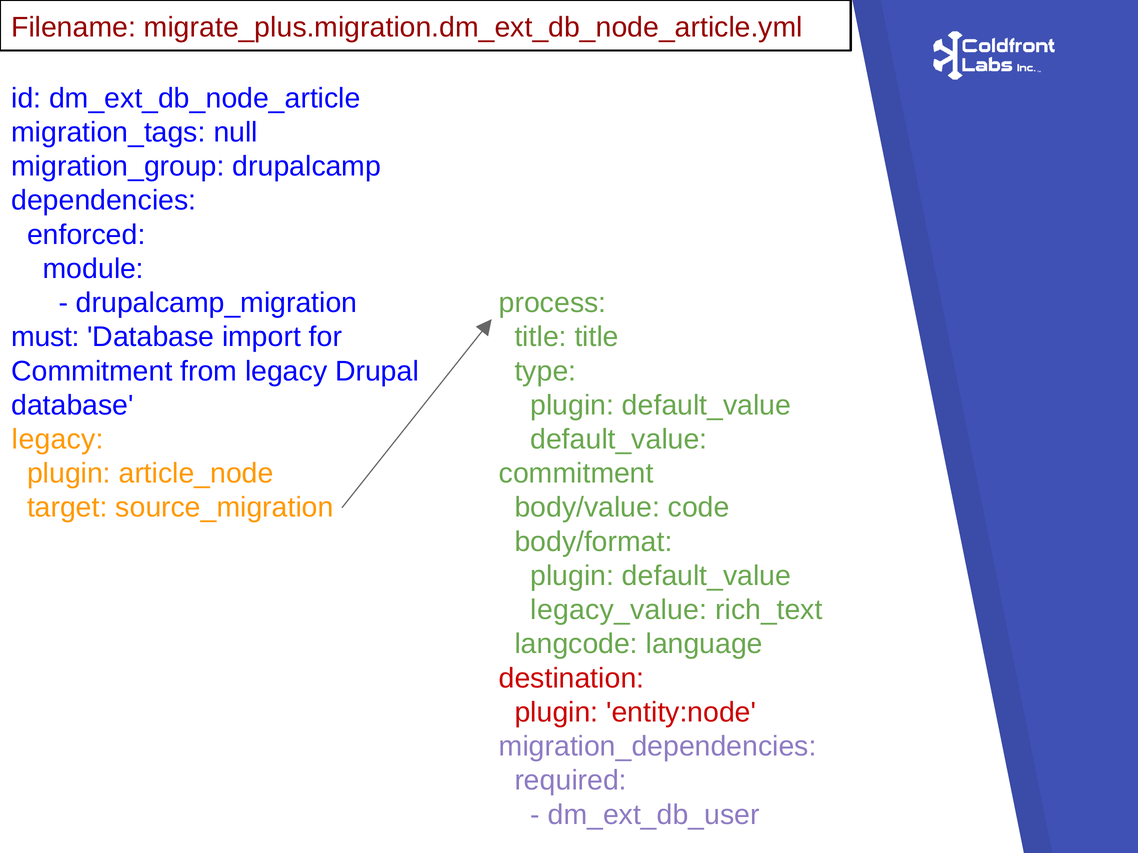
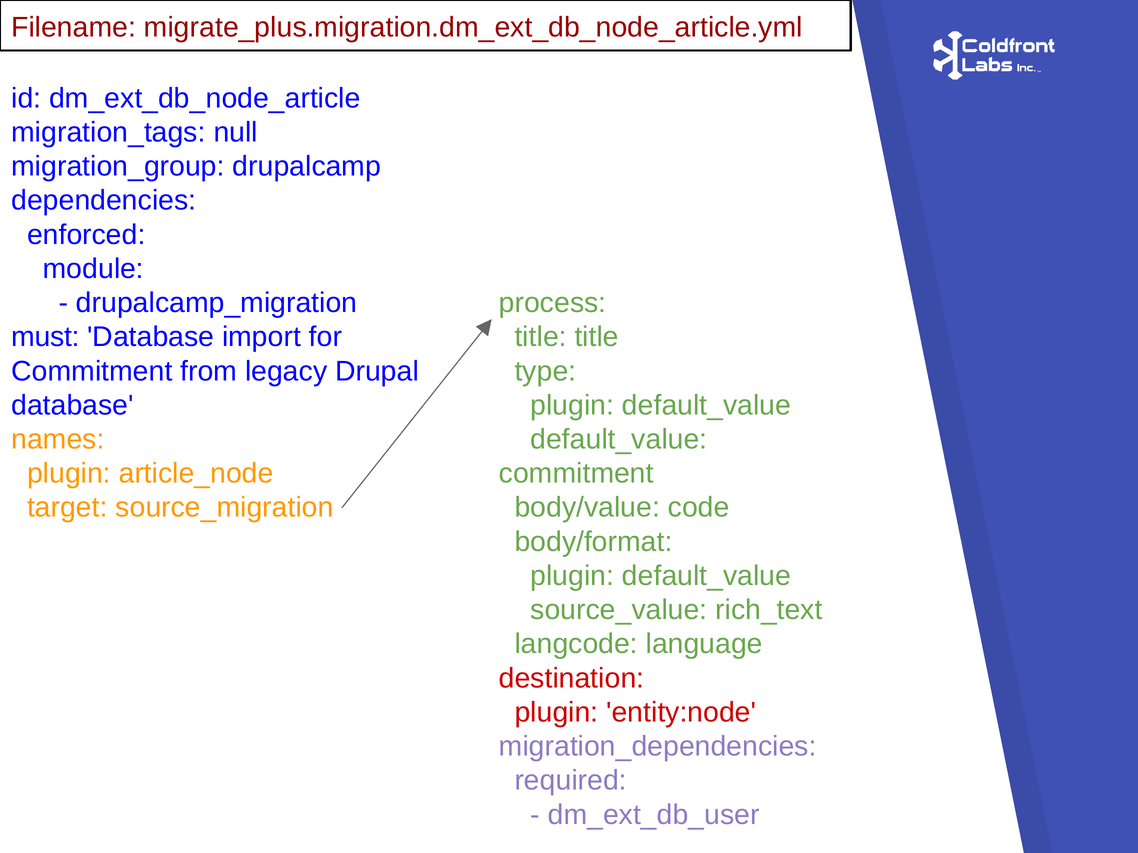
legacy at (58, 440): legacy -> names
legacy_value: legacy_value -> source_value
